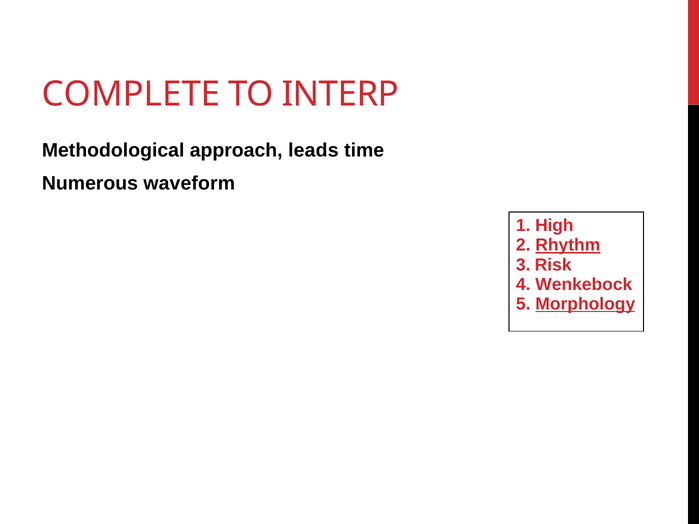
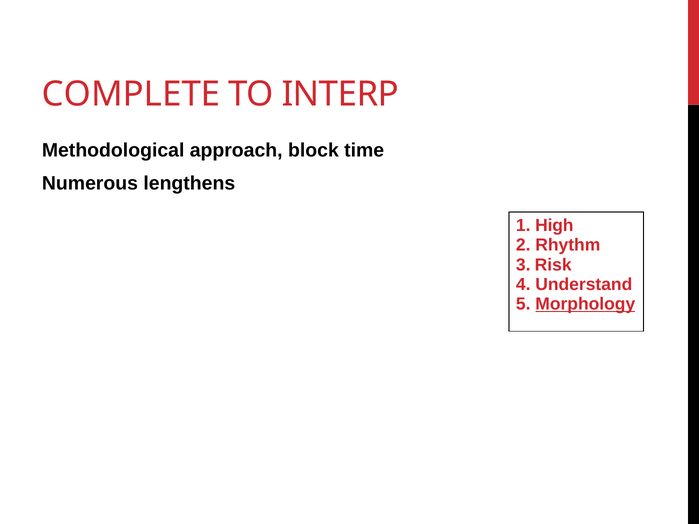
leads: leads -> block
waveform: waveform -> lengthens
Rhythm underline: present -> none
Wenkebock: Wenkebock -> Understand
